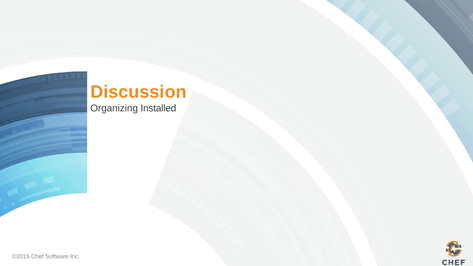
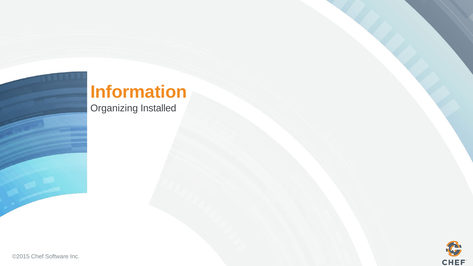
Discussion: Discussion -> Information
